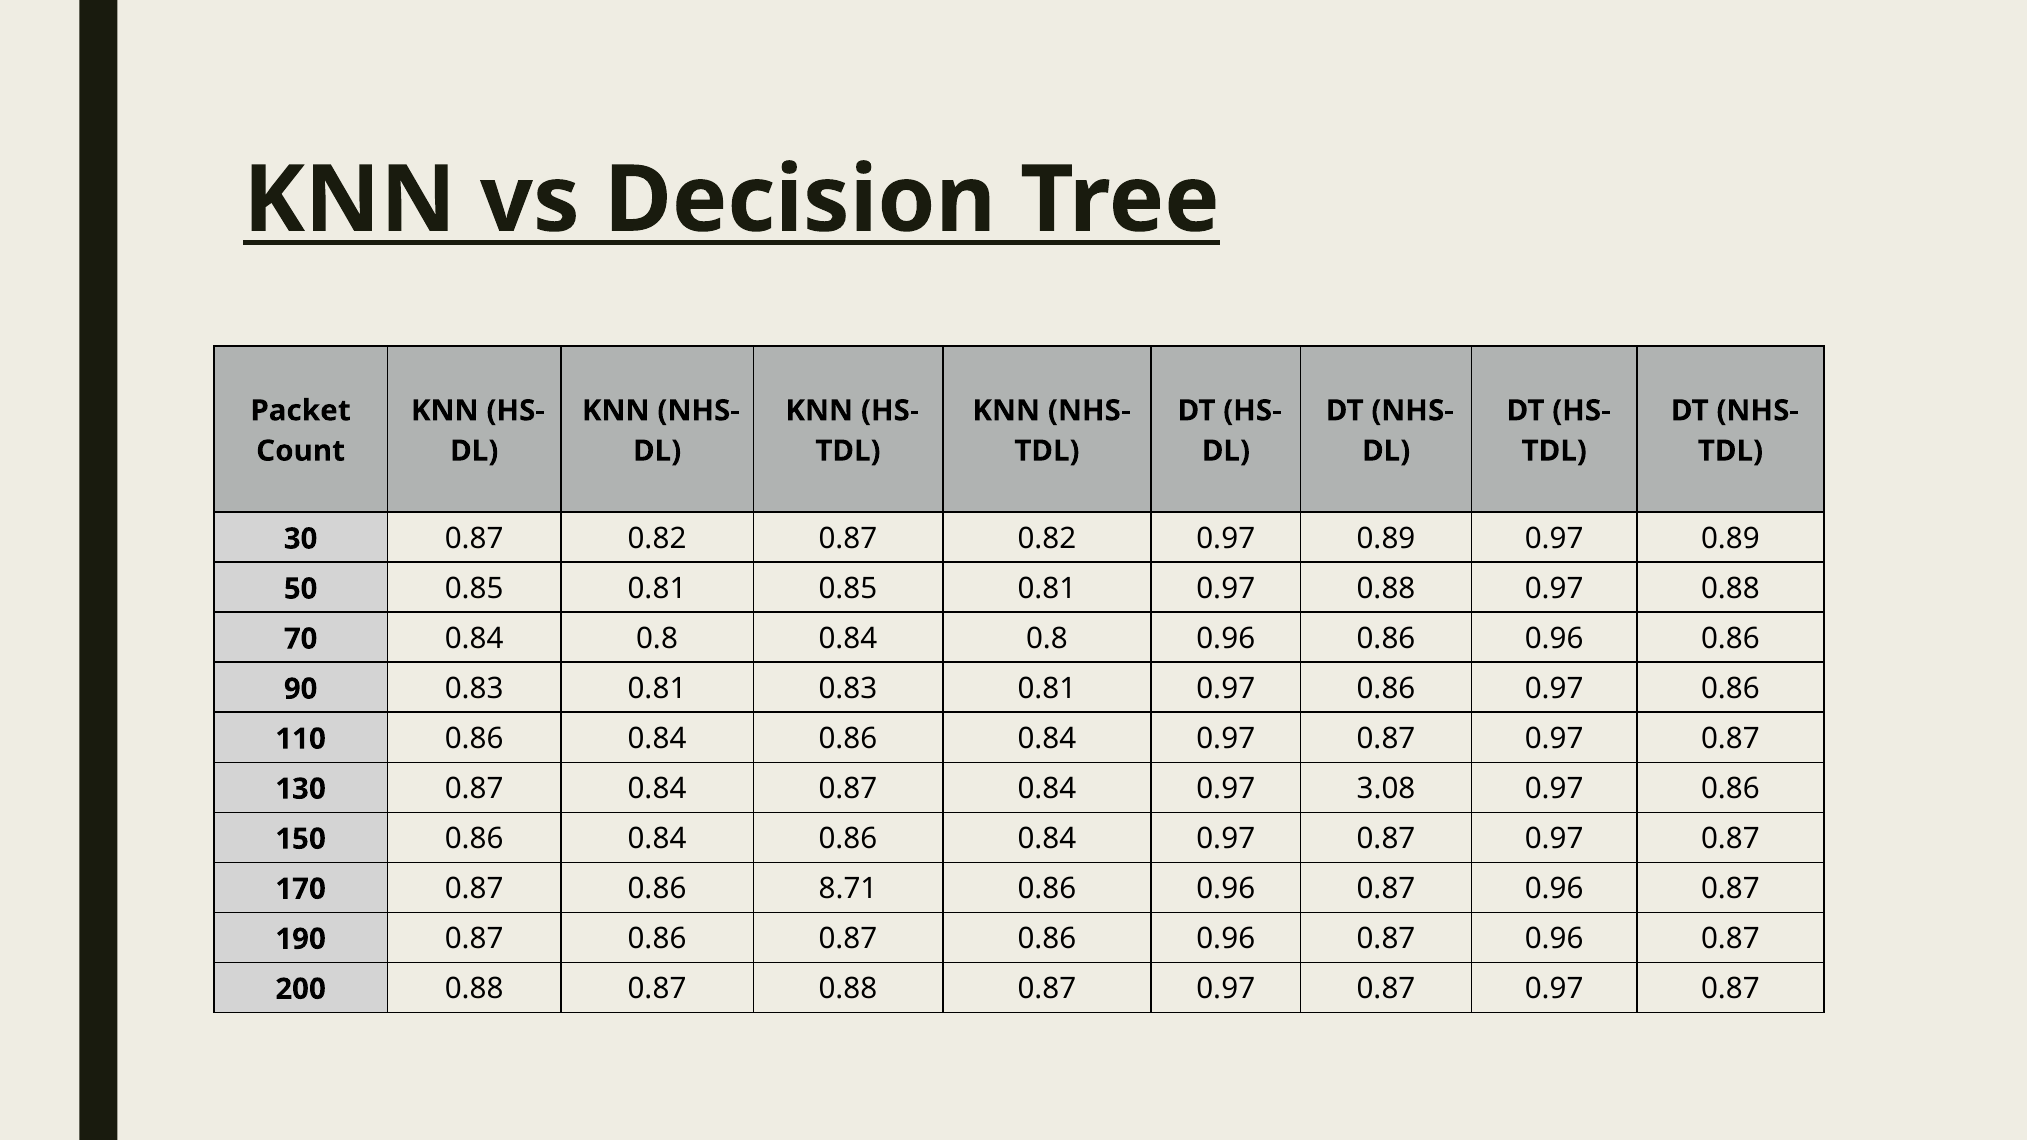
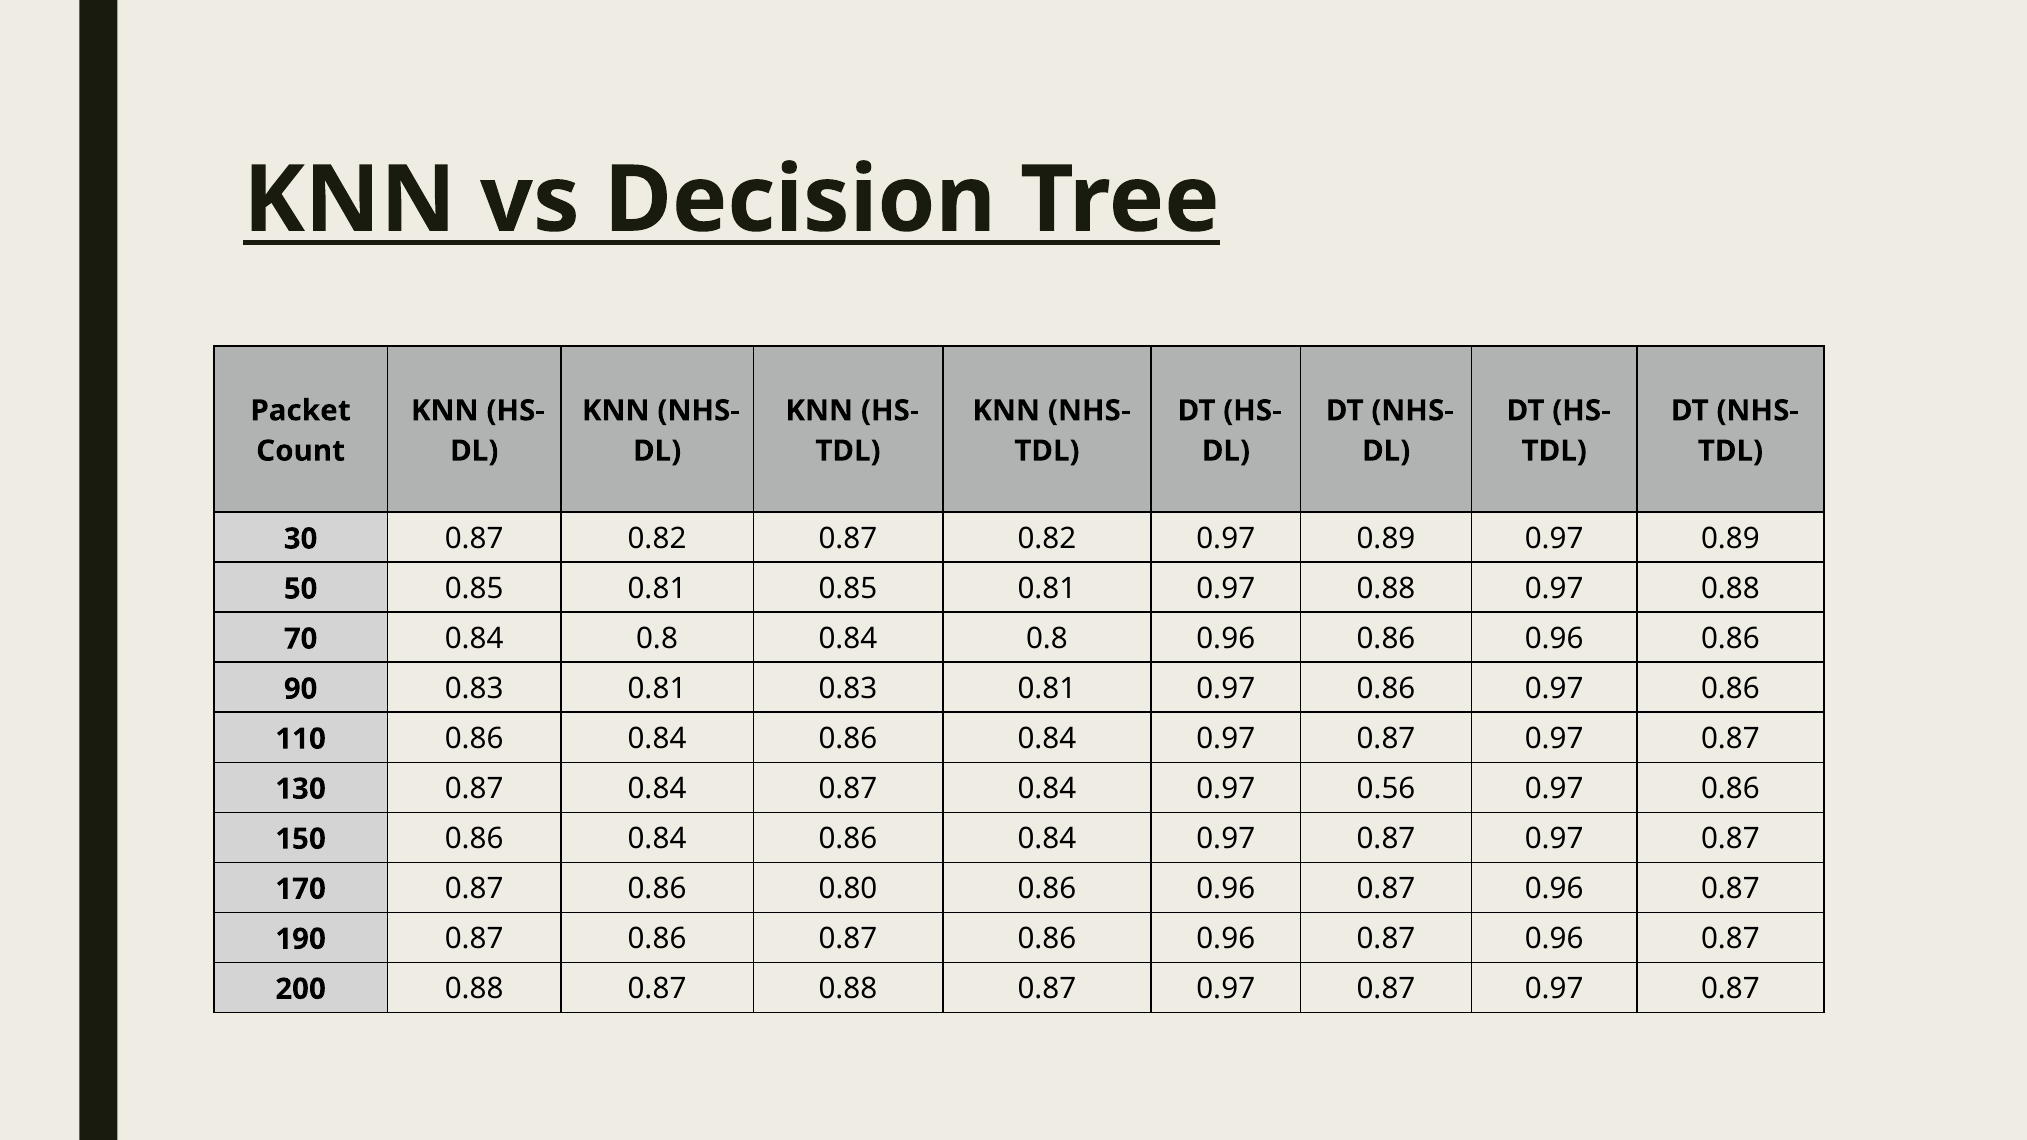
3.08: 3.08 -> 0.56
8.71: 8.71 -> 0.80
